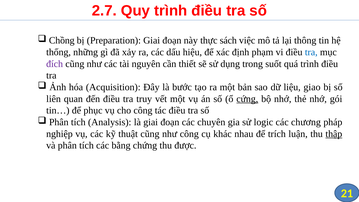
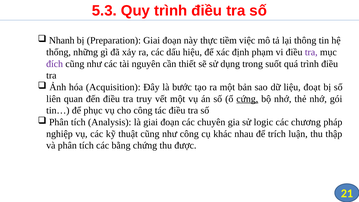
2.7: 2.7 -> 5.3
Chồng: Chồng -> Nhanh
sách: sách -> tiềm
tra at (311, 52) colour: blue -> purple
giao: giao -> đoạt
thập underline: present -> none
